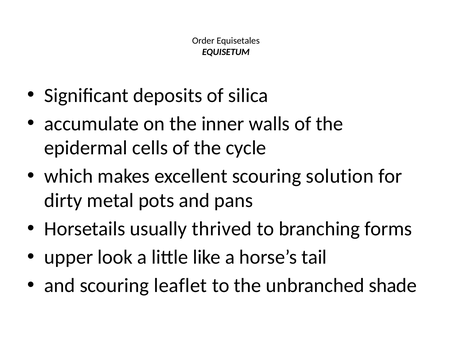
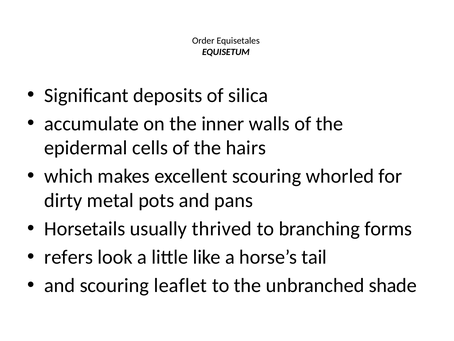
cycle: cycle -> hairs
solution: solution -> whorled
upper: upper -> refers
